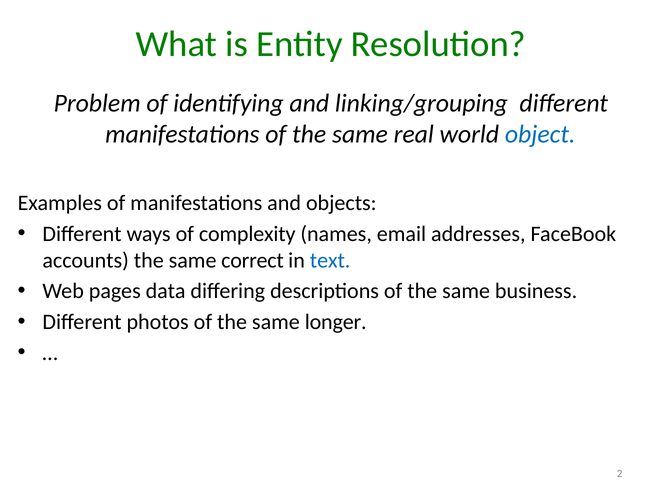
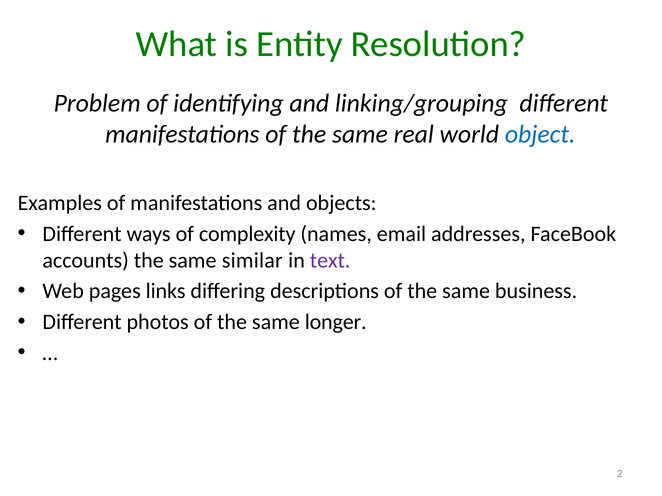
correct: correct -> similar
text colour: blue -> purple
data: data -> links
